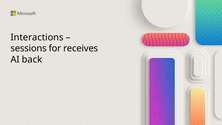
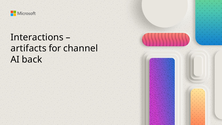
sessions: sessions -> artifacts
receives: receives -> channel
